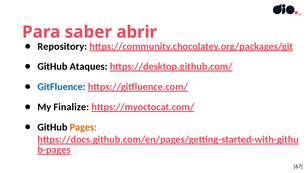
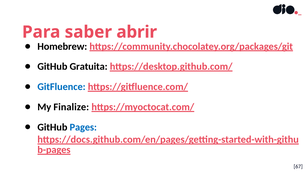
Repository: Repository -> Homebrew
Ataques: Ataques -> Gratuita
Pages colour: orange -> blue
